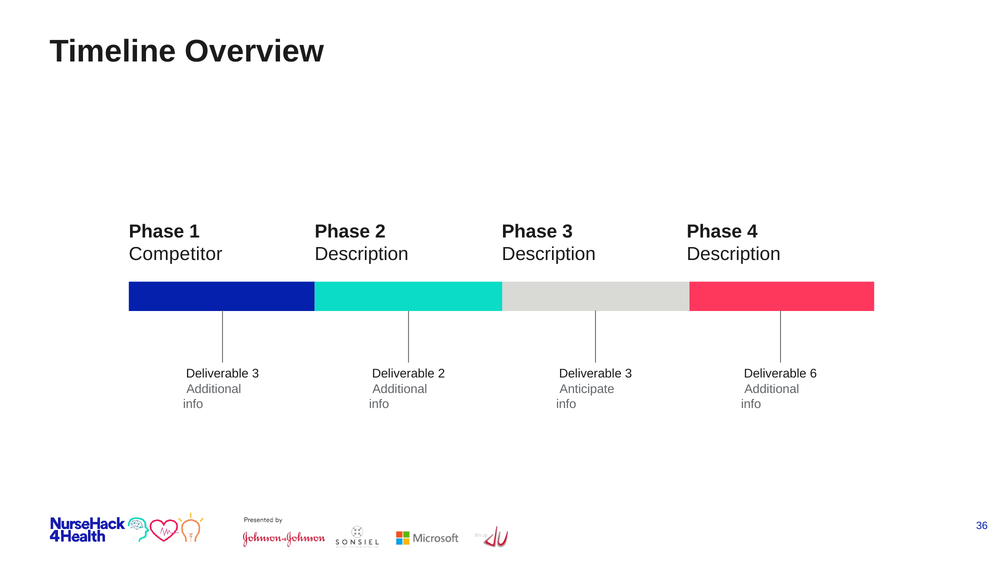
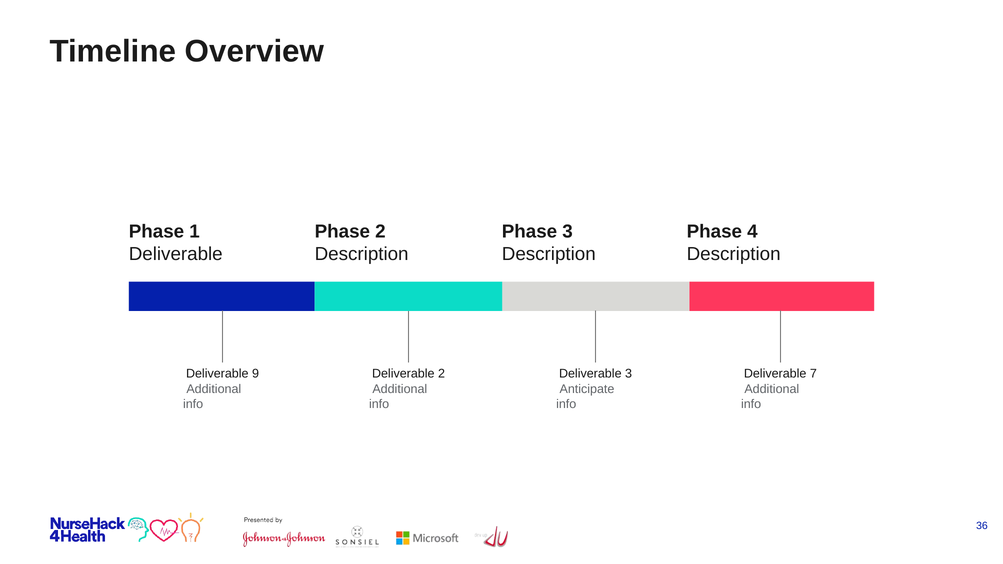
Competitor at (176, 254): Competitor -> Deliverable
3 at (256, 374): 3 -> 9
6: 6 -> 7
